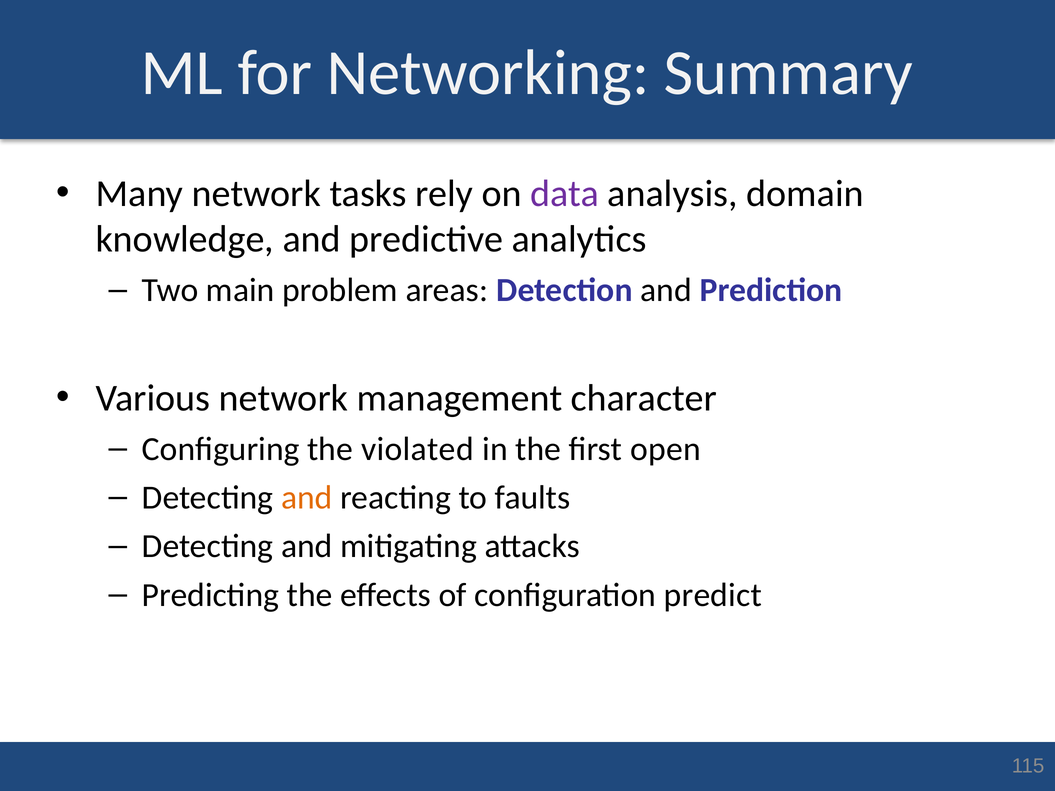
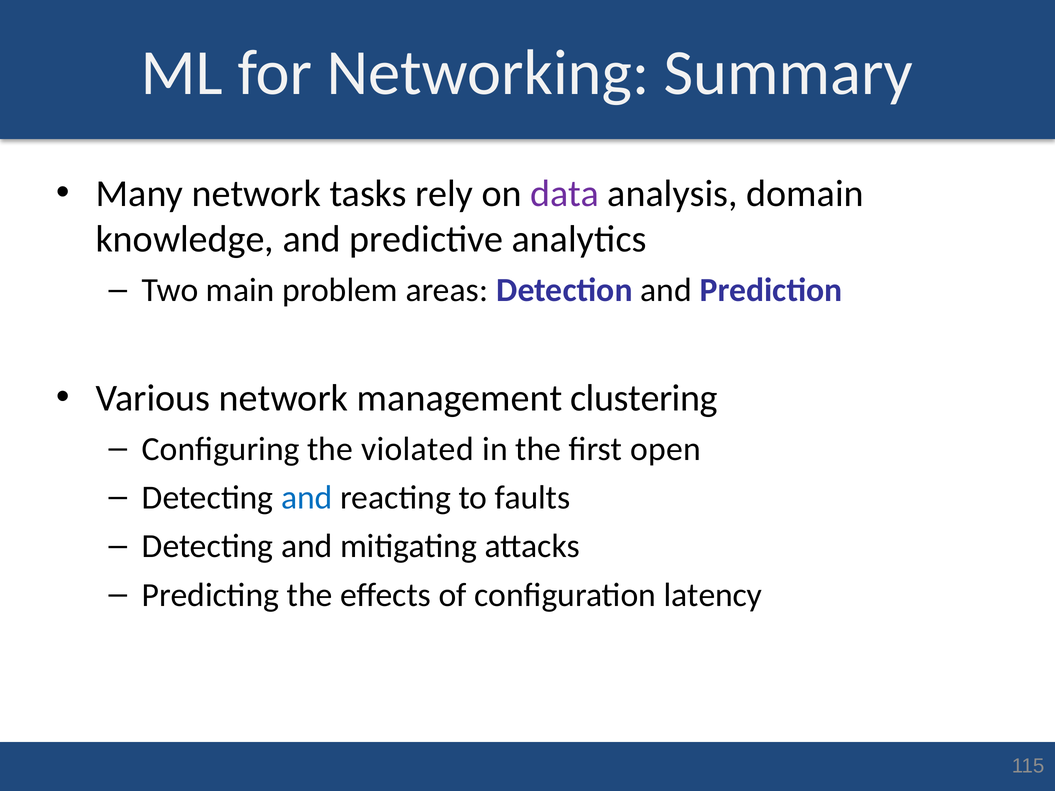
character: character -> clustering
and at (307, 498) colour: orange -> blue
predict: predict -> latency
